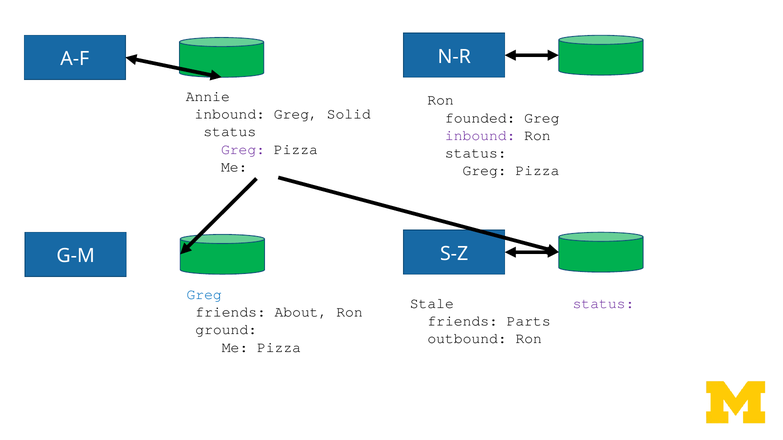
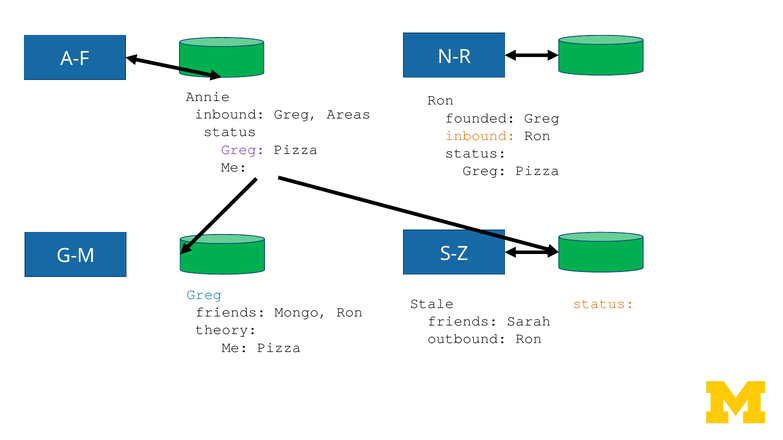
Solid: Solid -> Areas
inbound at (480, 135) colour: purple -> orange
status at (603, 304) colour: purple -> orange
About: About -> Mongo
Parts: Parts -> Sarah
ground: ground -> theory
